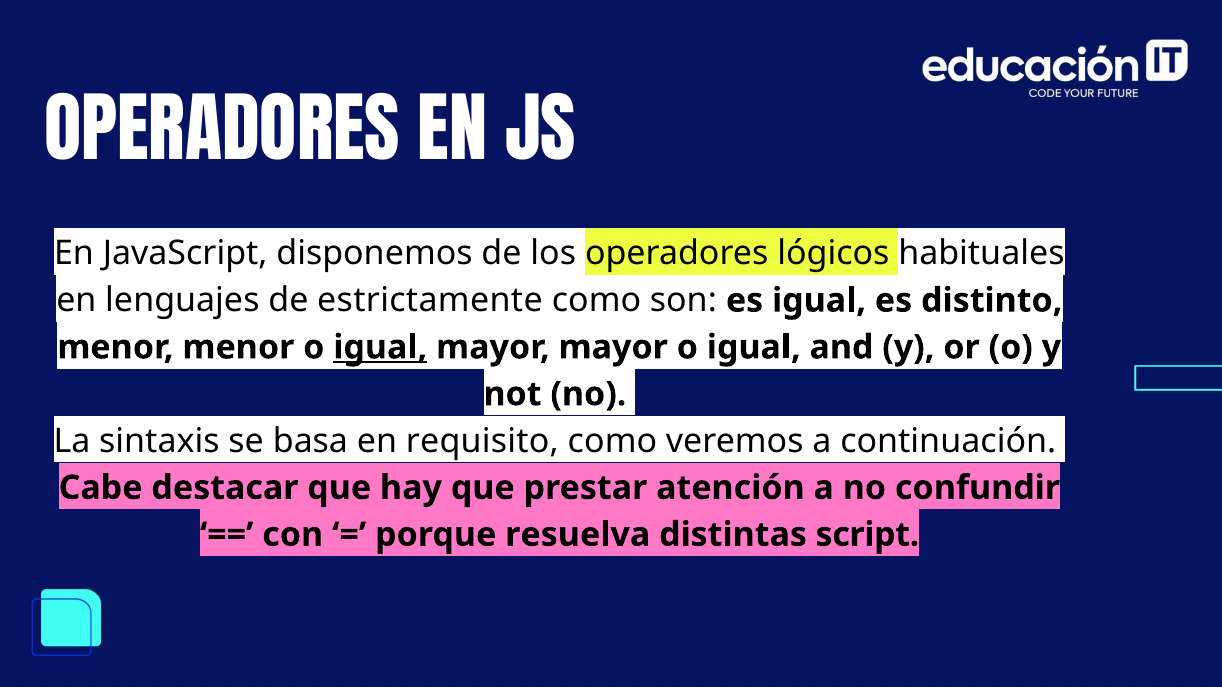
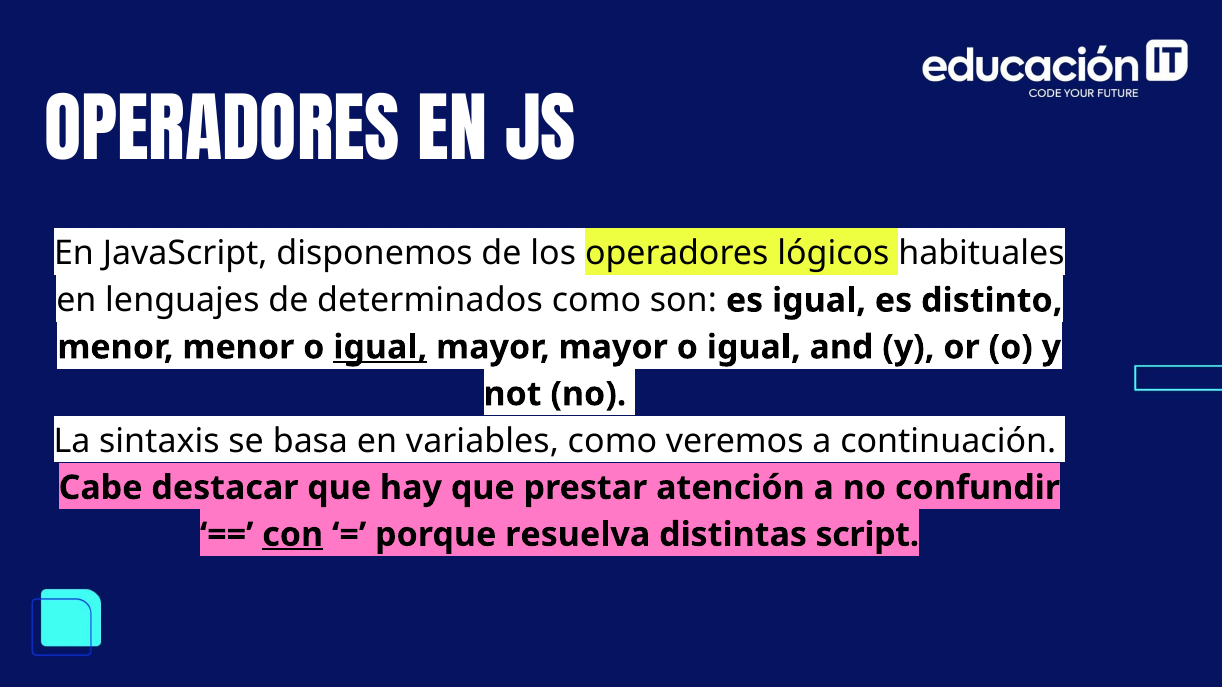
estrictamente: estrictamente -> determinados
requisito: requisito -> variables
con underline: none -> present
